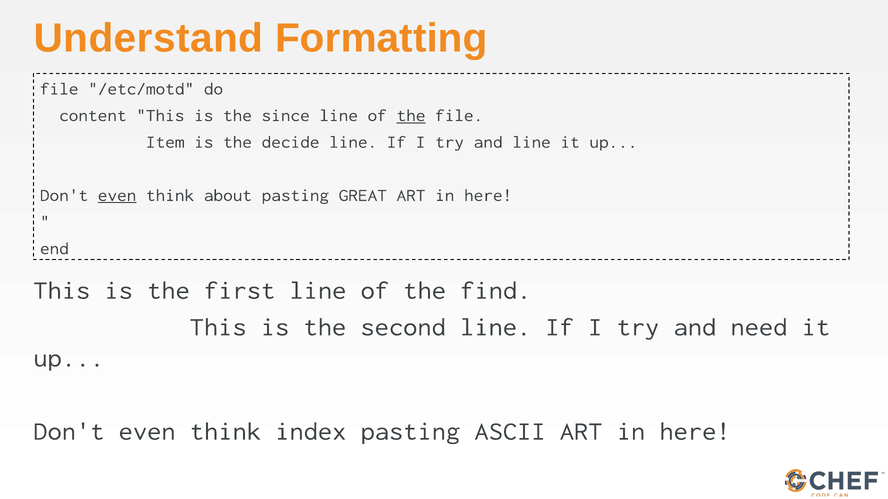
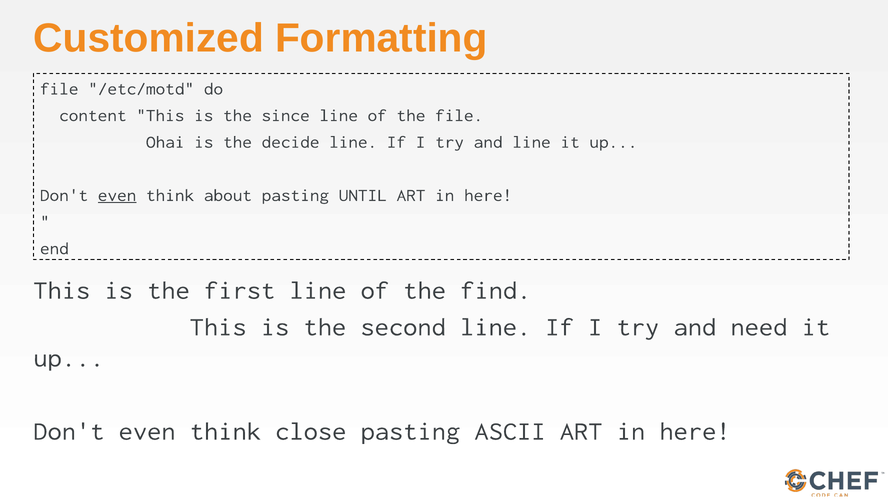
Understand: Understand -> Customized
the at (411, 115) underline: present -> none
Item: Item -> Ohai
GREAT: GREAT -> UNTIL
index: index -> close
